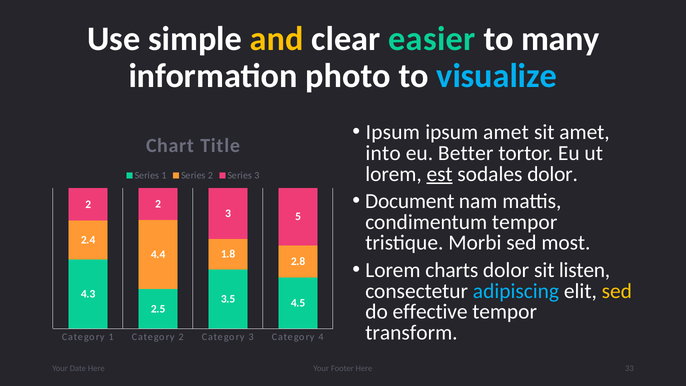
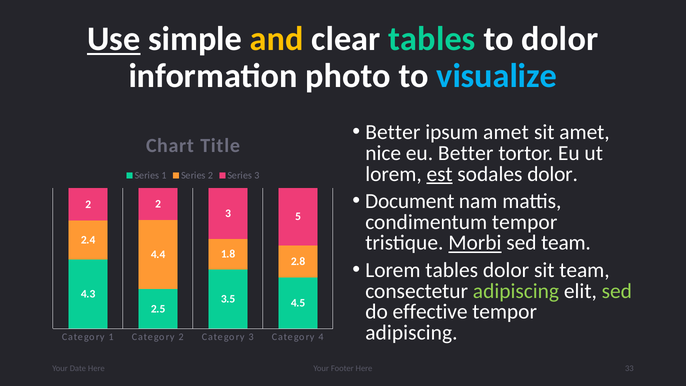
Use underline: none -> present
clear easier: easier -> tables
to many: many -> dolor
Ipsum at (393, 132): Ipsum -> Better
into: into -> nice
Morbi underline: none -> present
sed most: most -> team
Lorem charts: charts -> tables
sit listen: listen -> team
adipiscing at (516, 291) colour: light blue -> light green
sed at (617, 291) colour: yellow -> light green
transform at (411, 333): transform -> adipiscing
